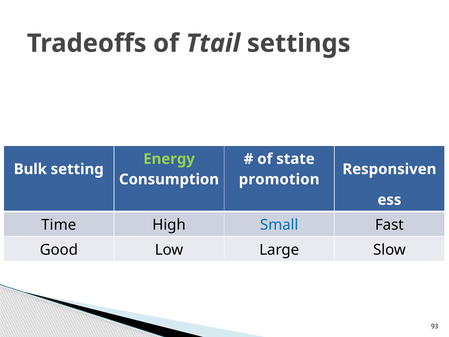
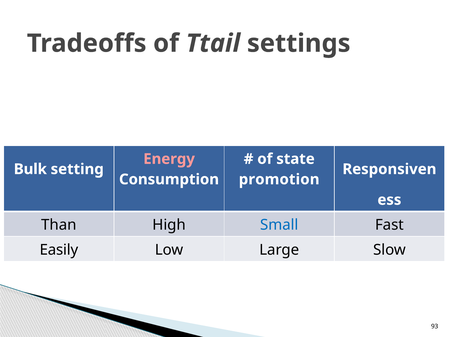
Energy colour: light green -> pink
Time: Time -> Than
Good: Good -> Easily
